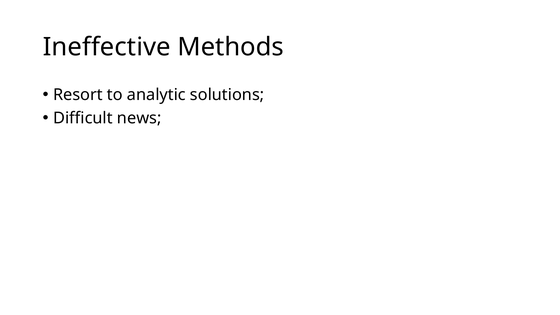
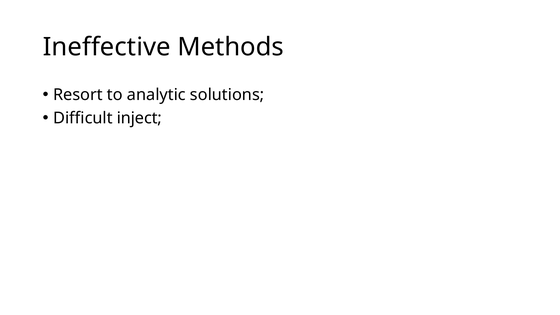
news: news -> inject
